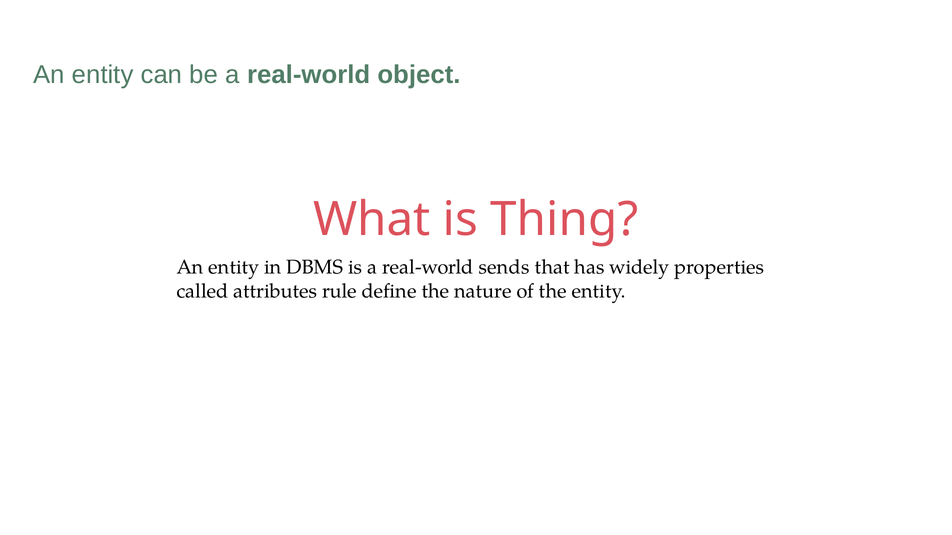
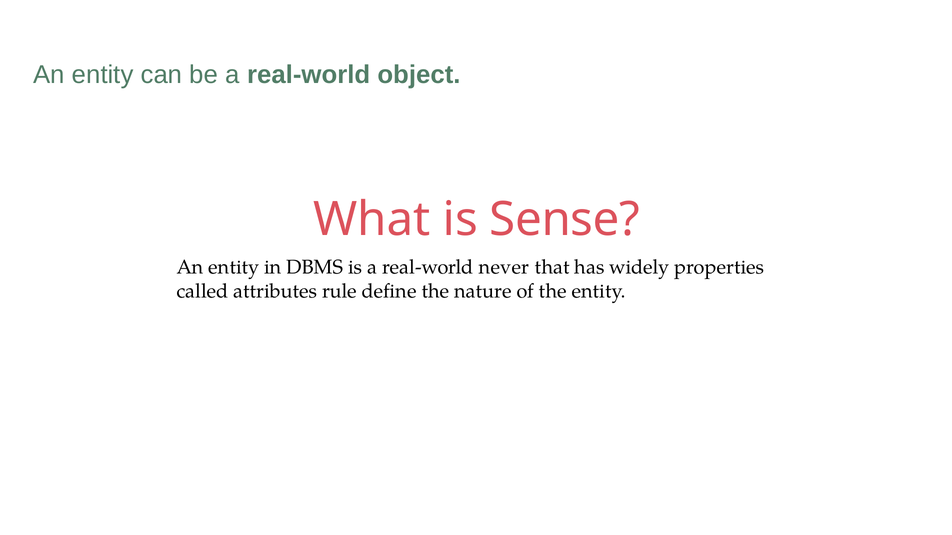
Thing: Thing -> Sense
sends: sends -> never
